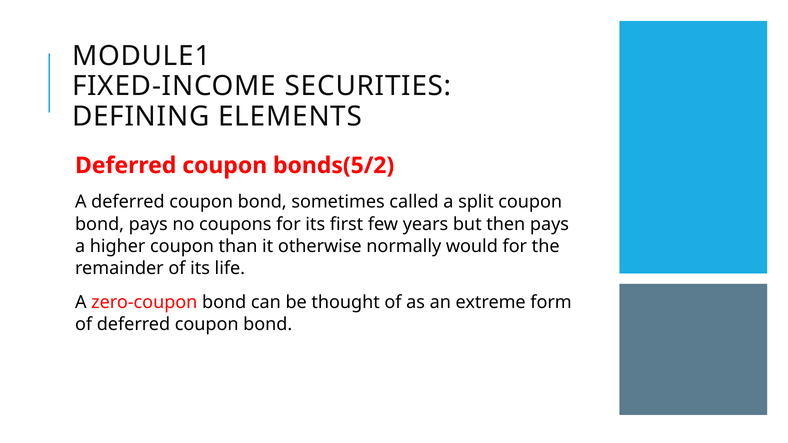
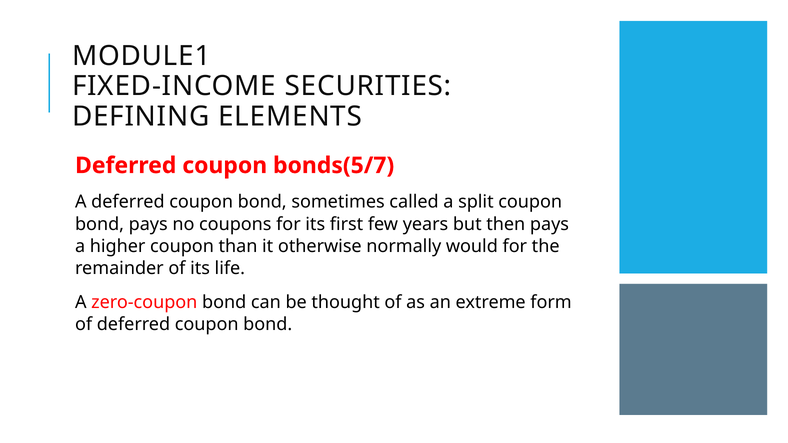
bonds(5/2: bonds(5/2 -> bonds(5/7
